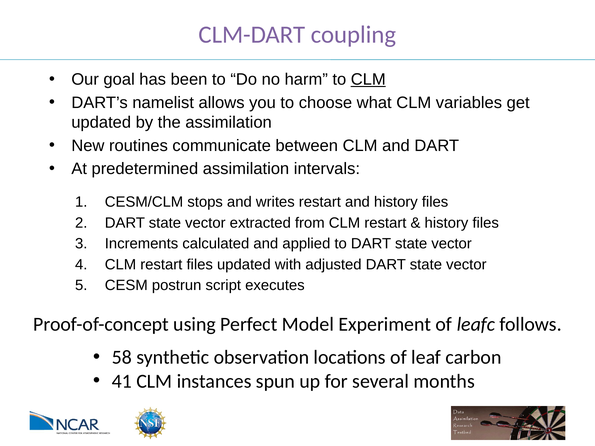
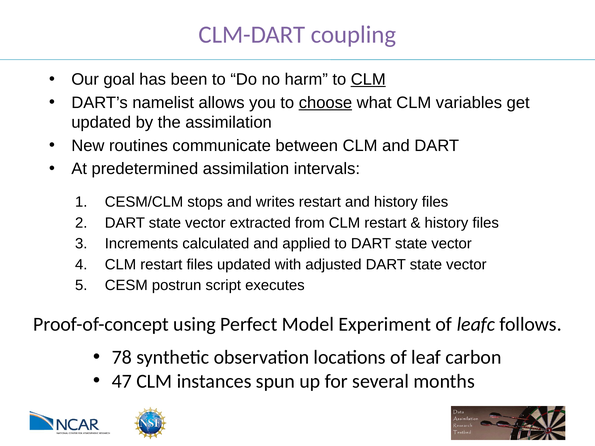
choose underline: none -> present
58: 58 -> 78
41: 41 -> 47
